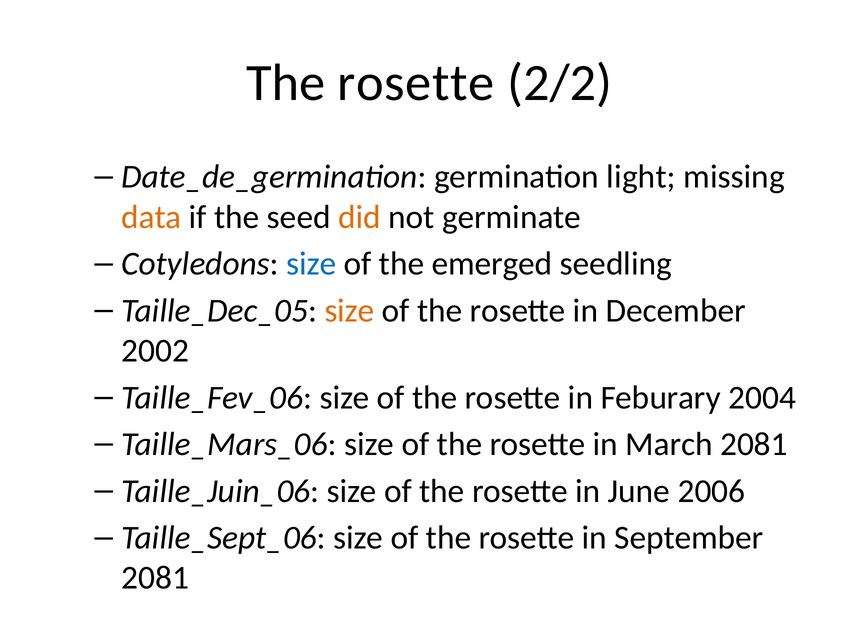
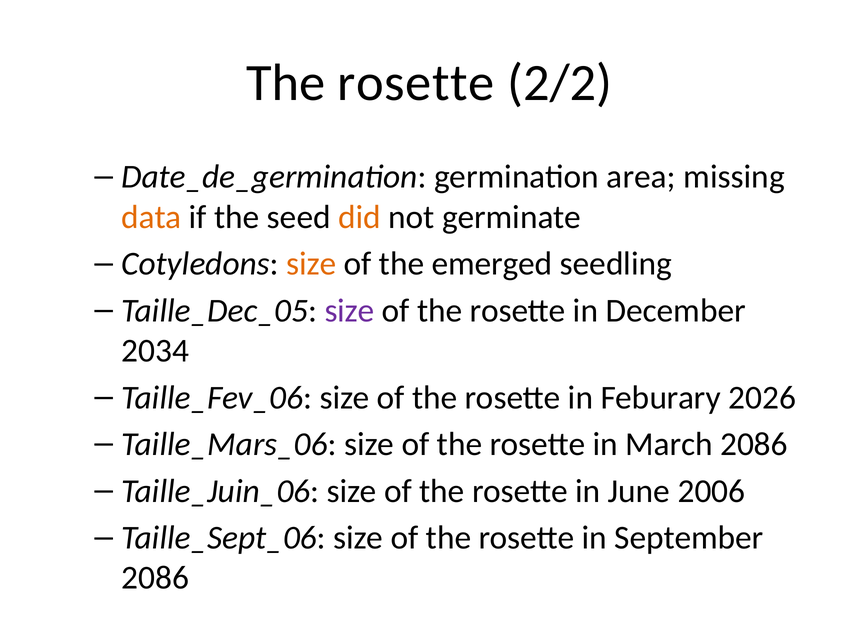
light: light -> area
size at (311, 264) colour: blue -> orange
size at (350, 311) colour: orange -> purple
2002: 2002 -> 2034
2004: 2004 -> 2026
March 2081: 2081 -> 2086
2081 at (155, 578): 2081 -> 2086
